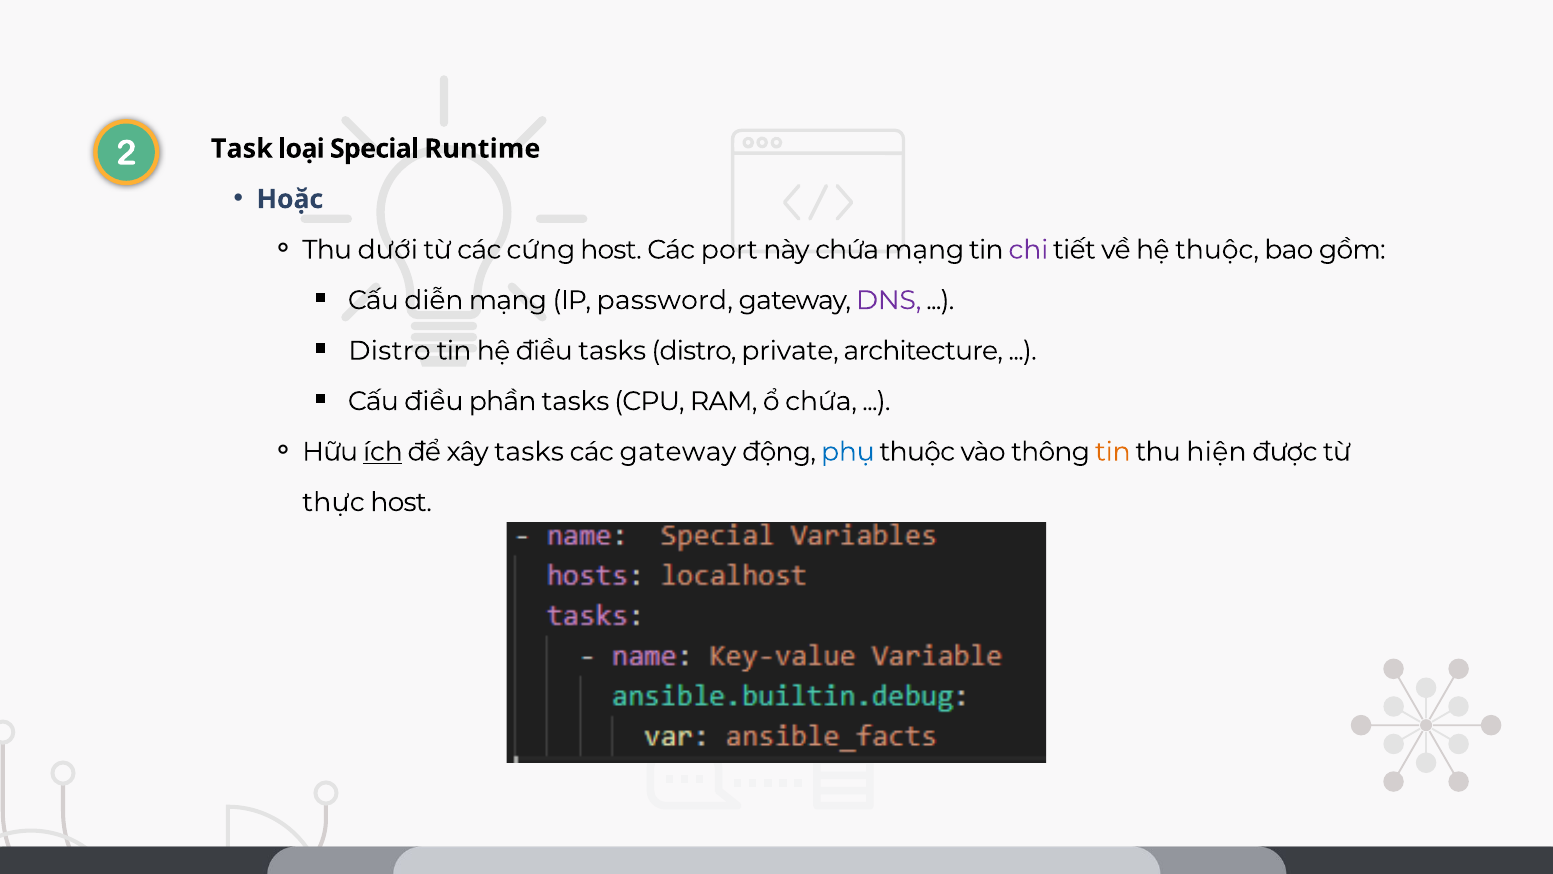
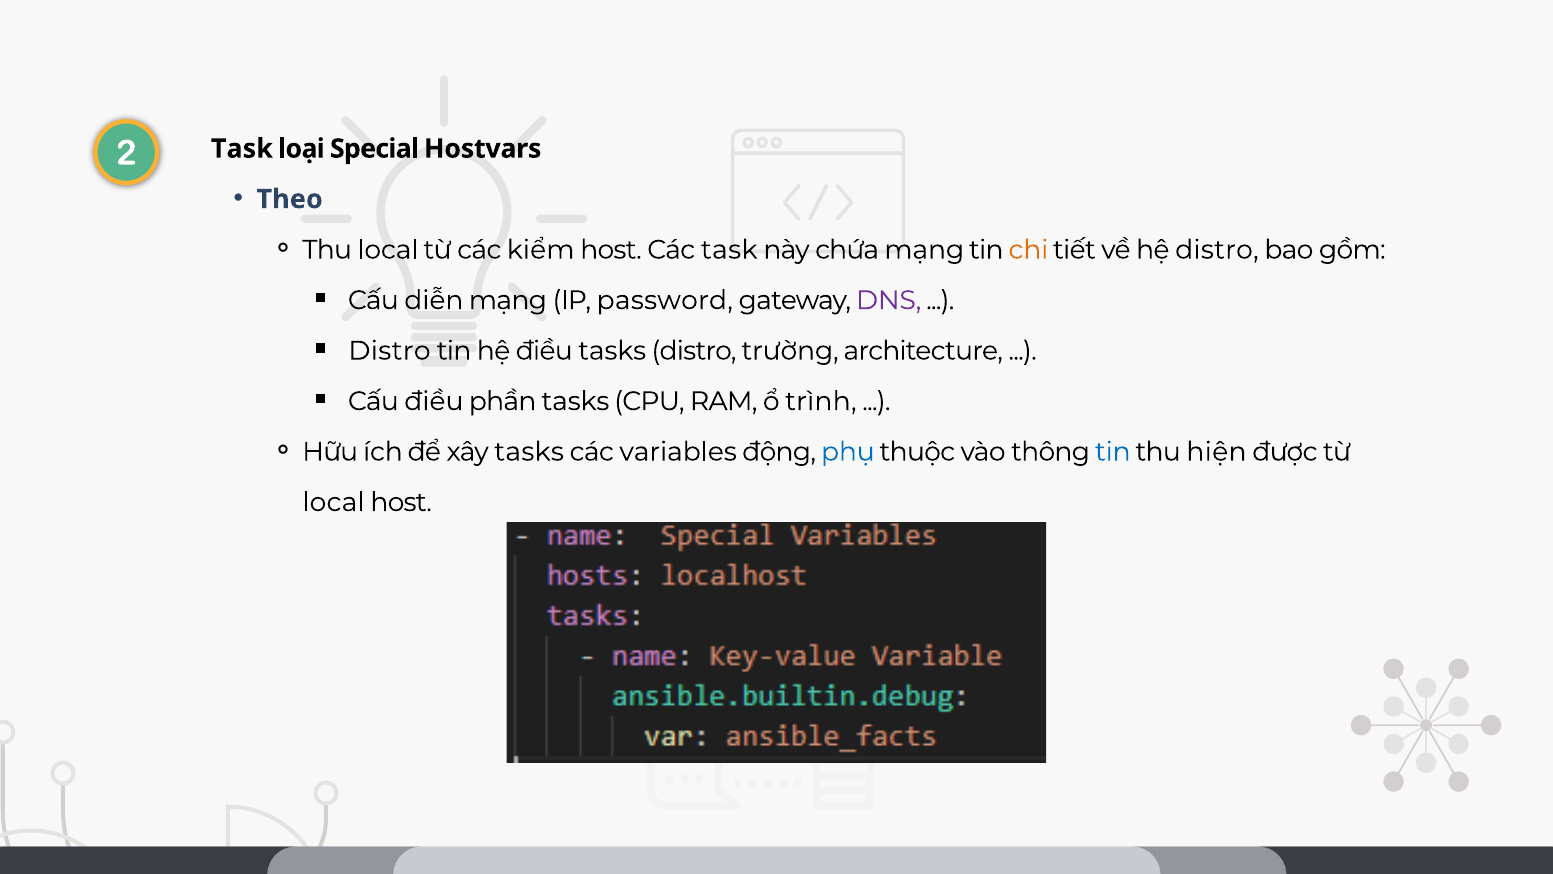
Runtime: Runtime -> Hostvars
Hoặc: Hoặc -> Theo
Thu dưới: dưới -> local
cứng: cứng -> kiểm
Các port: port -> task
chi colour: purple -> orange
hệ thuộc: thuộc -> distro
private: private -> trường
ổ chứa: chứa -> trình
ích underline: present -> none
các gateway: gateway -> variables
tin at (1113, 452) colour: orange -> blue
thực at (333, 502): thực -> local
